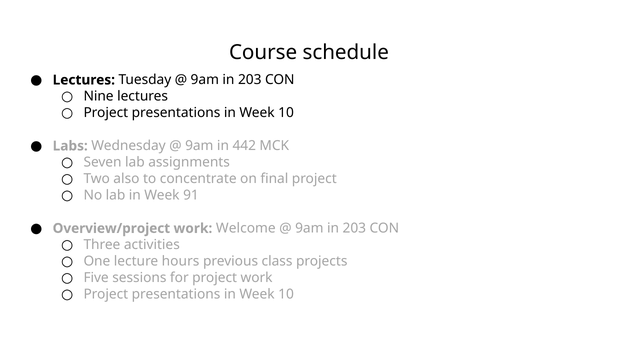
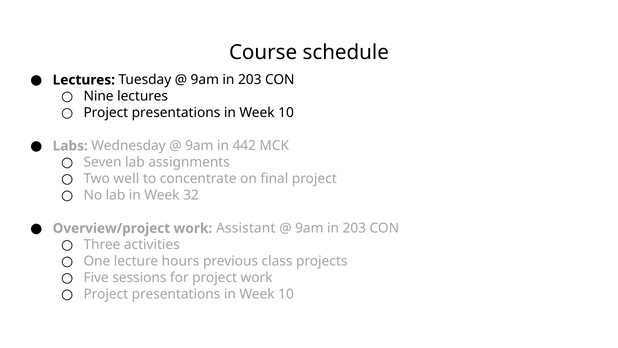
also: also -> well
91: 91 -> 32
Welcome: Welcome -> Assistant
